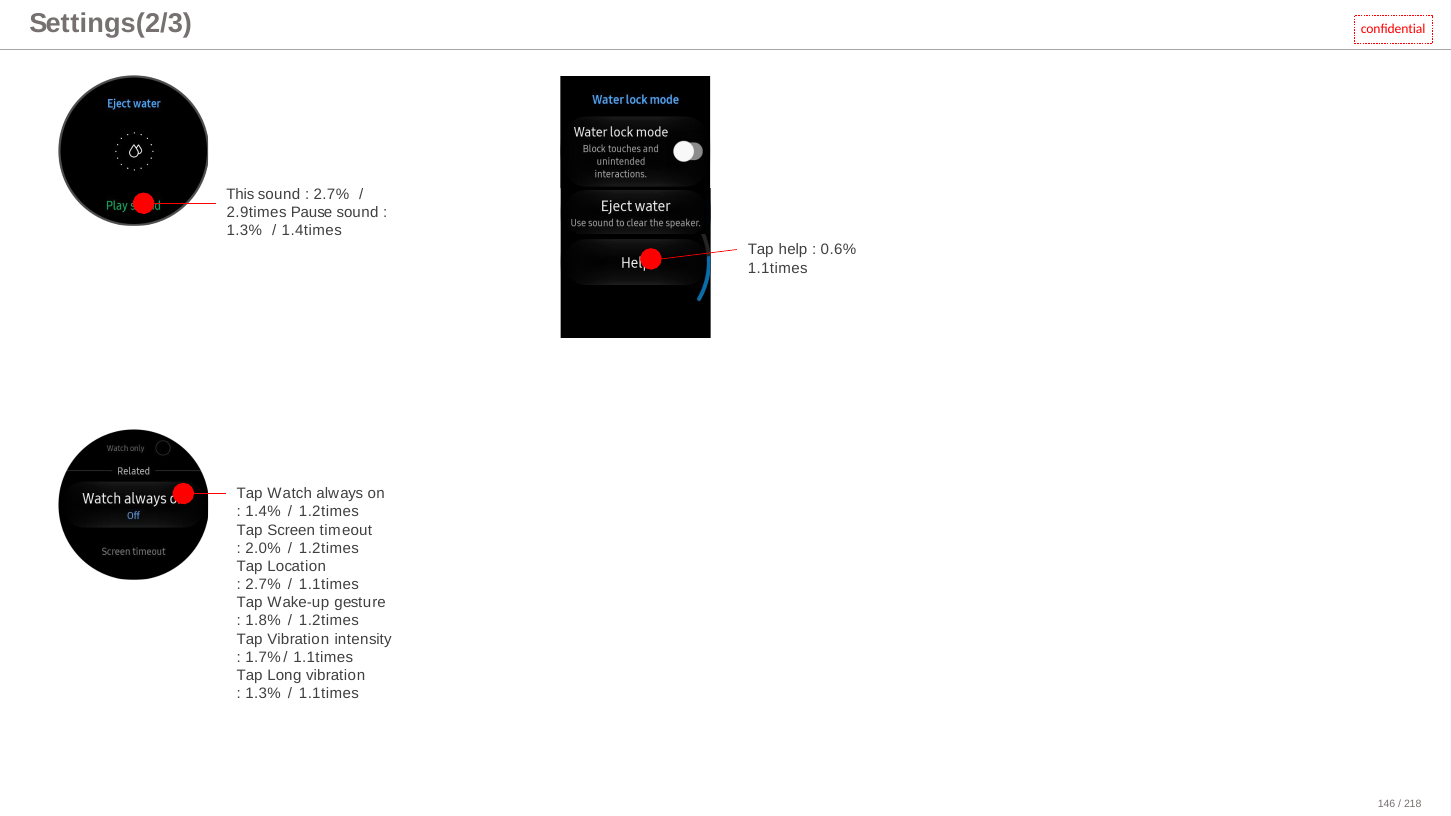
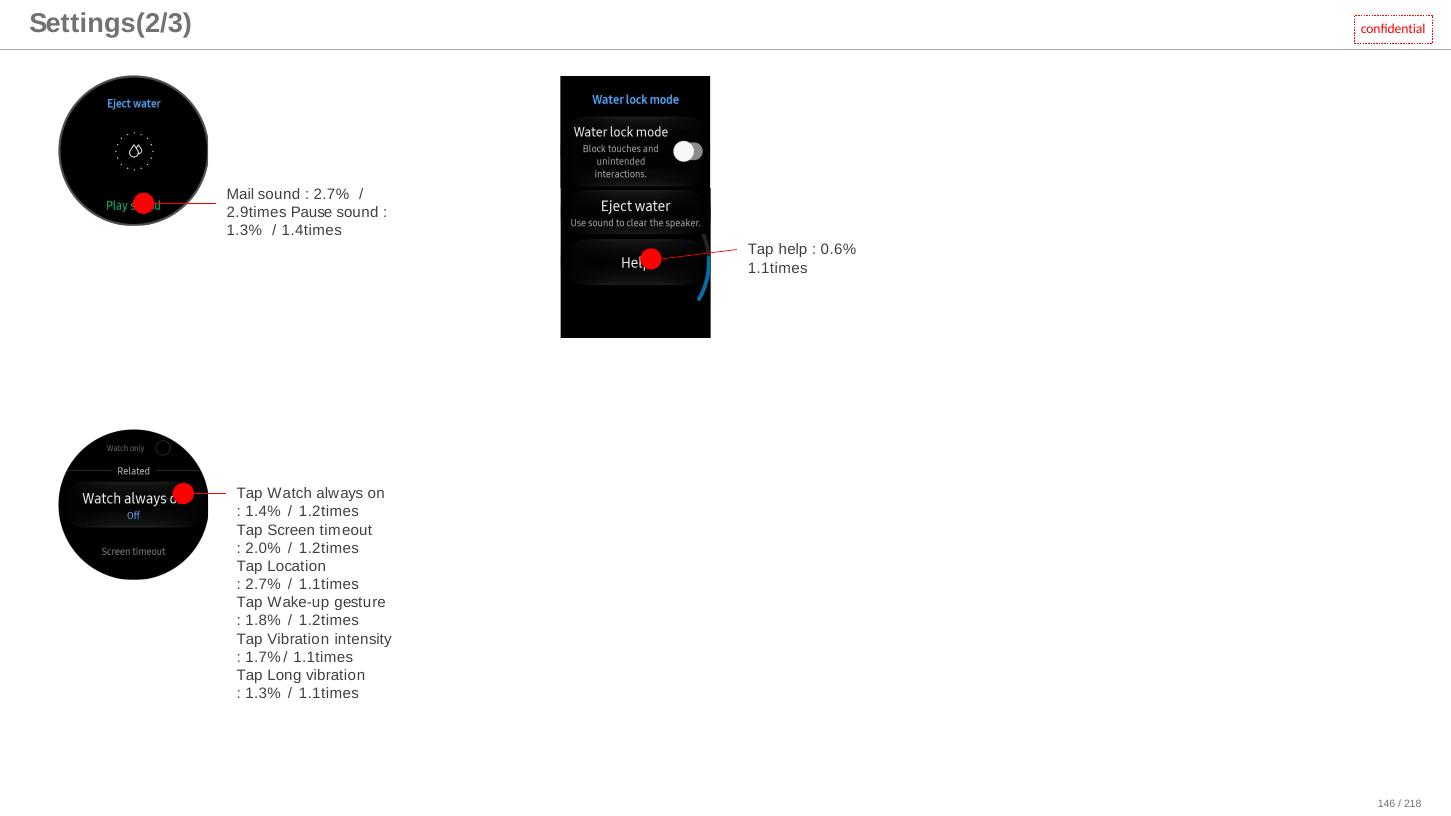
This: This -> Mail
